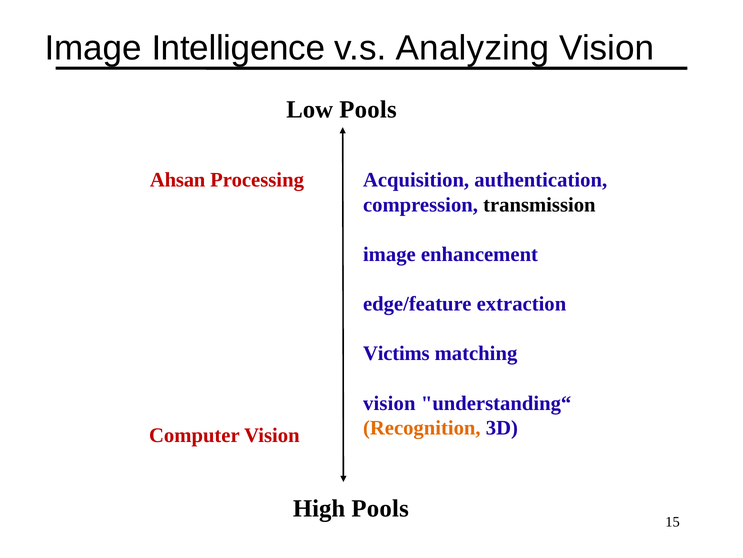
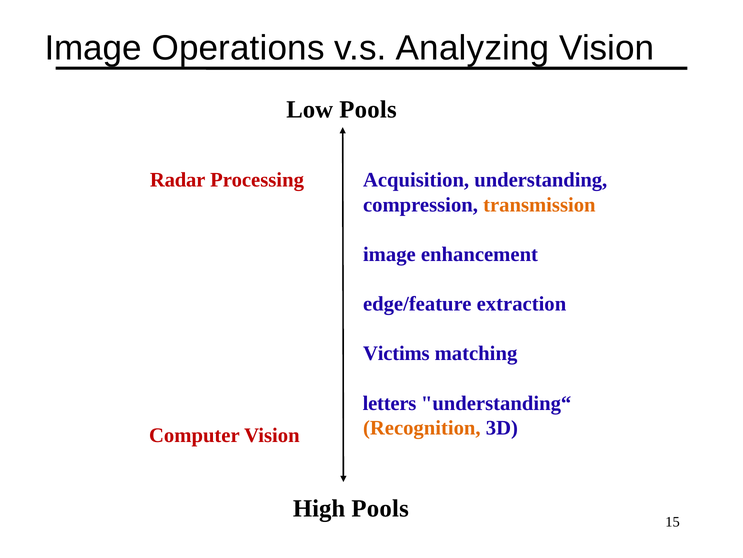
Intelligence: Intelligence -> Operations
Ahsan: Ahsan -> Radar
authentication: authentication -> understanding
transmission colour: black -> orange
vision at (389, 403): vision -> letters
